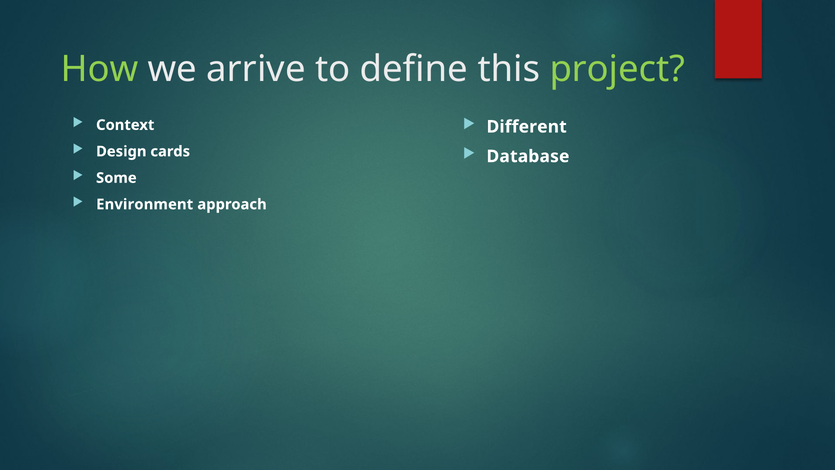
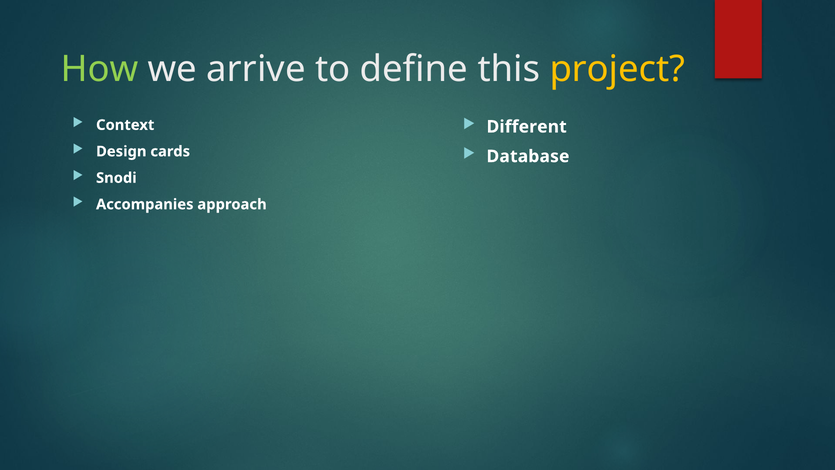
project colour: light green -> yellow
Some: Some -> Snodi
Environment: Environment -> Accompanies
